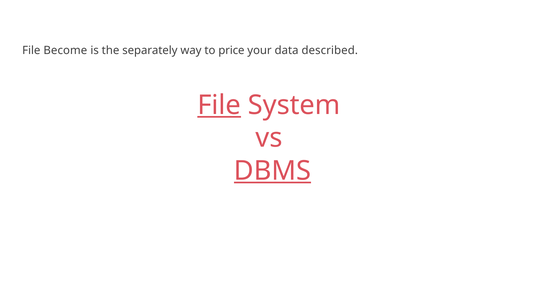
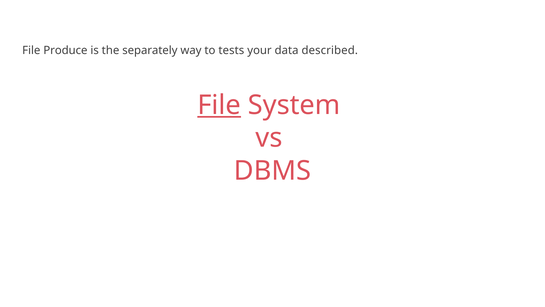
Become: Become -> Produce
price: price -> tests
DBMS underline: present -> none
